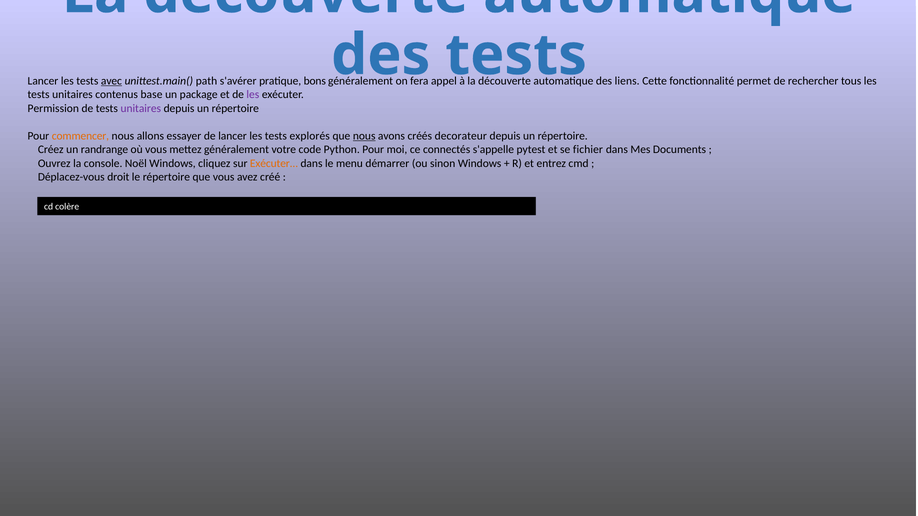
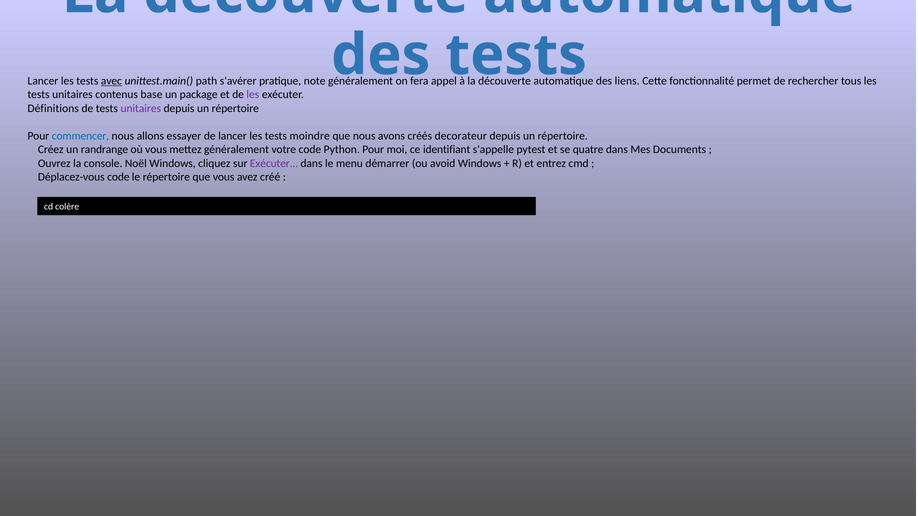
bons: bons -> note
Permission: Permission -> Définitions
commencer colour: orange -> blue
explorés: explorés -> moindre
nous at (364, 136) underline: present -> none
connectés: connectés -> identifiant
fichier: fichier -> quatre
Exécuter at (274, 164) colour: orange -> purple
sinon: sinon -> avoid
Déplacez-vous droit: droit -> code
